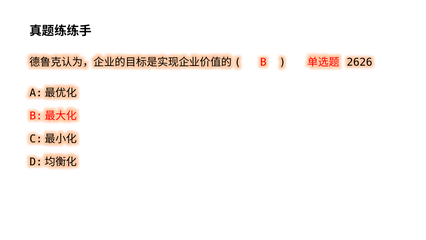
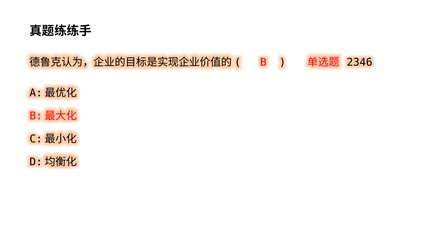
2626: 2626 -> 2346
